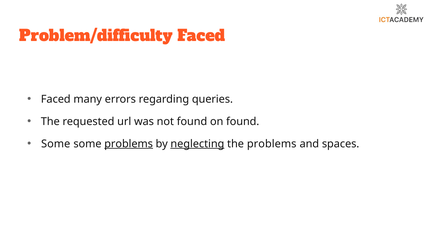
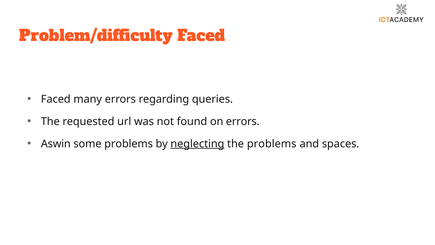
on found: found -> errors
Some at (56, 144): Some -> Aswin
problems at (129, 144) underline: present -> none
